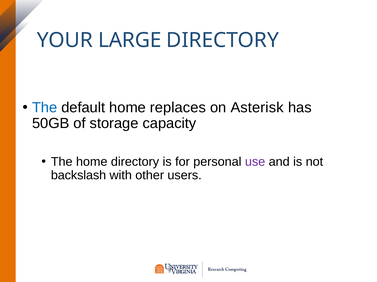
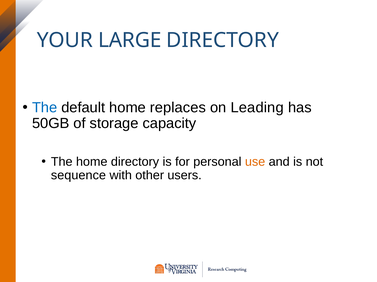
Asterisk: Asterisk -> Leading
use colour: purple -> orange
backslash: backslash -> sequence
